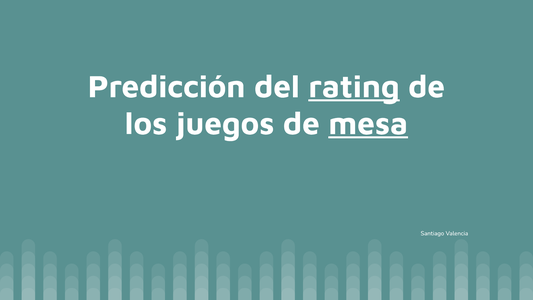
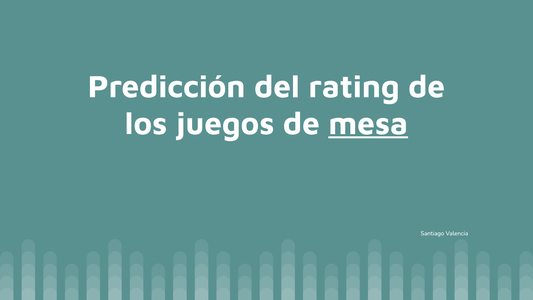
rating underline: present -> none
